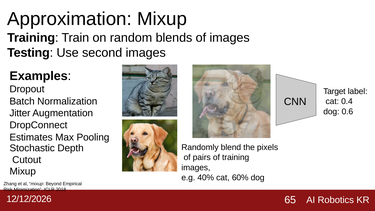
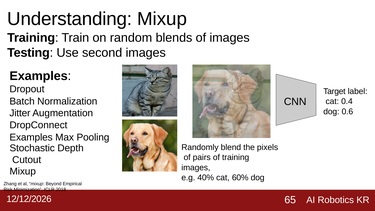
Approximation: Approximation -> Understanding
Estimates at (31, 137): Estimates -> Examples
